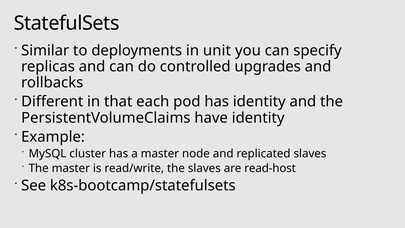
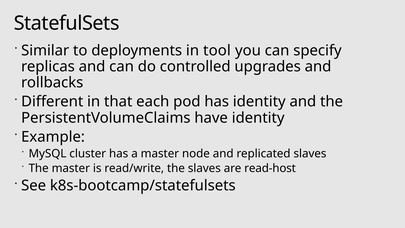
unit: unit -> tool
